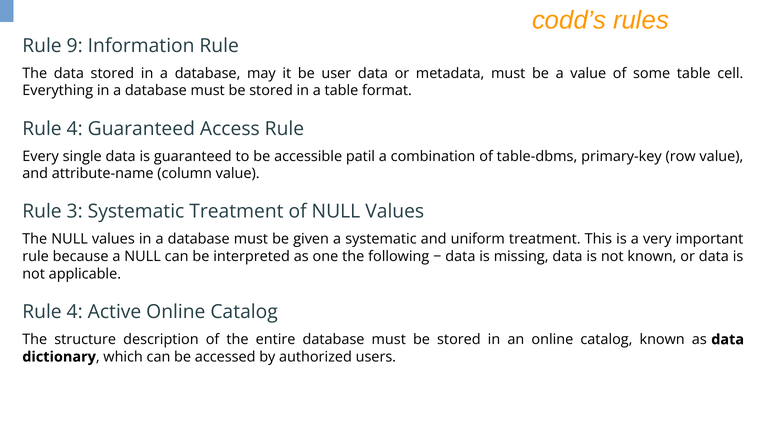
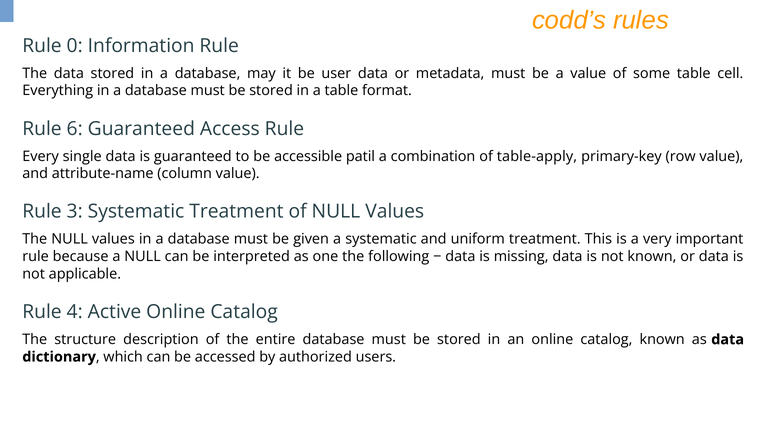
9: 9 -> 0
4 at (75, 129): 4 -> 6
table-dbms: table-dbms -> table-apply
